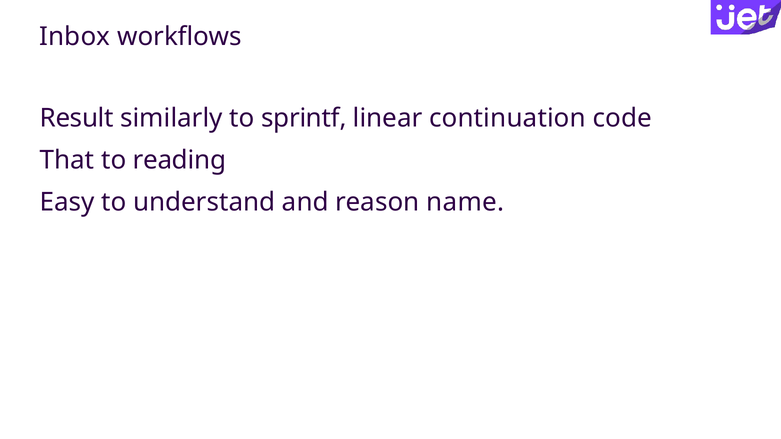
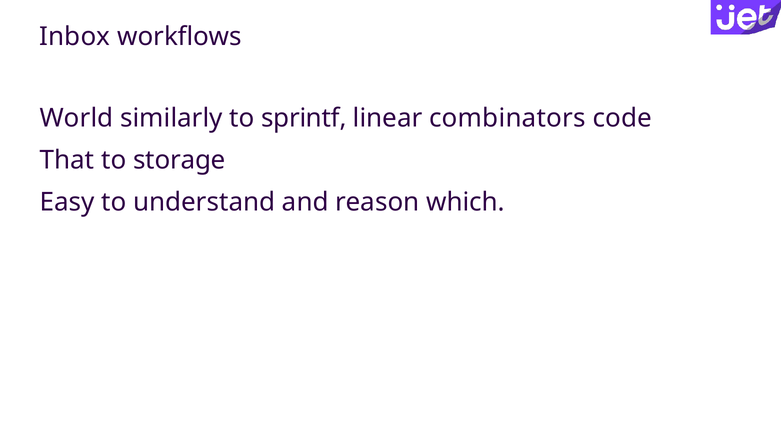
Result: Result -> World
continuation: continuation -> combinators
reading: reading -> storage
name: name -> which
